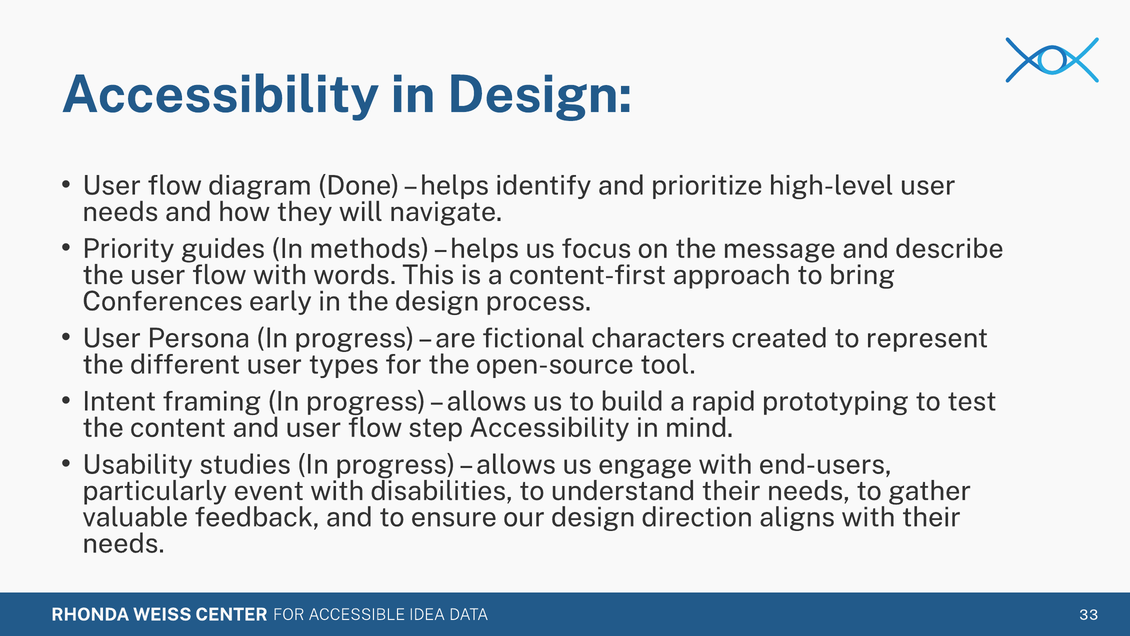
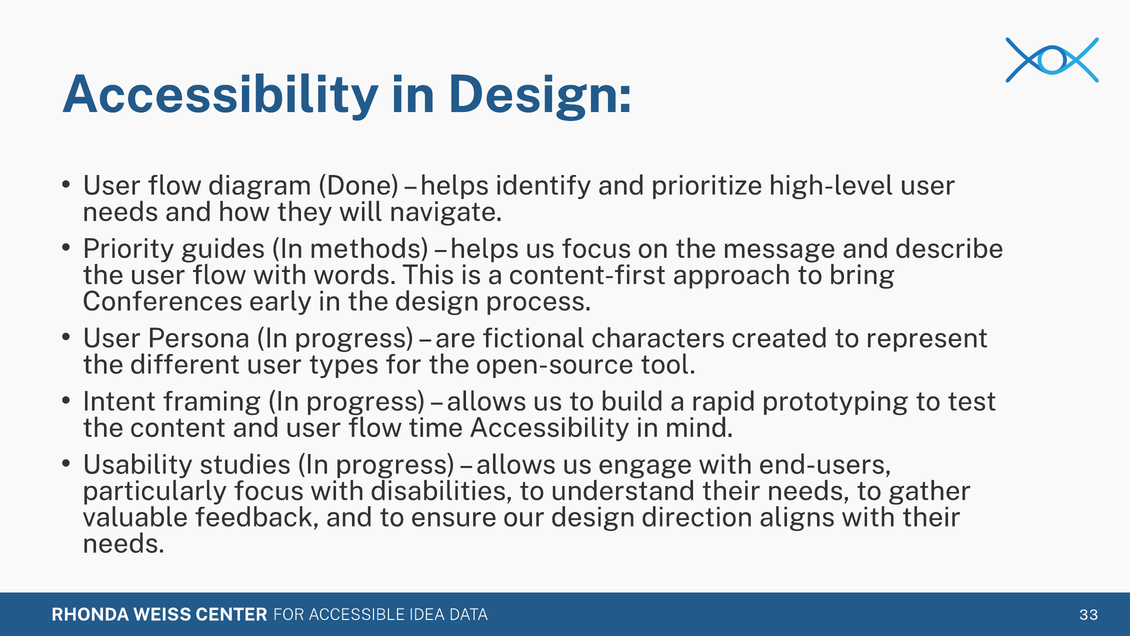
step: step -> time
particularly event: event -> focus
